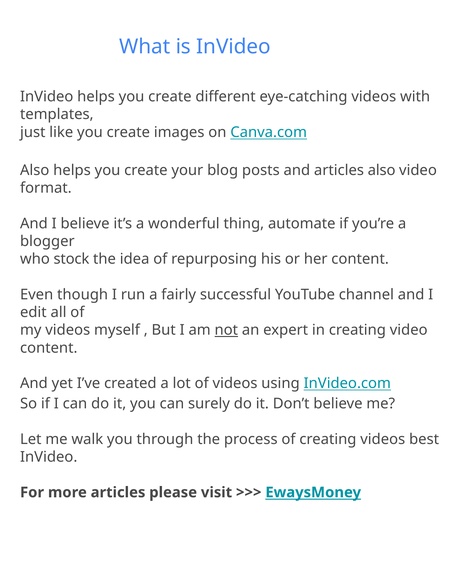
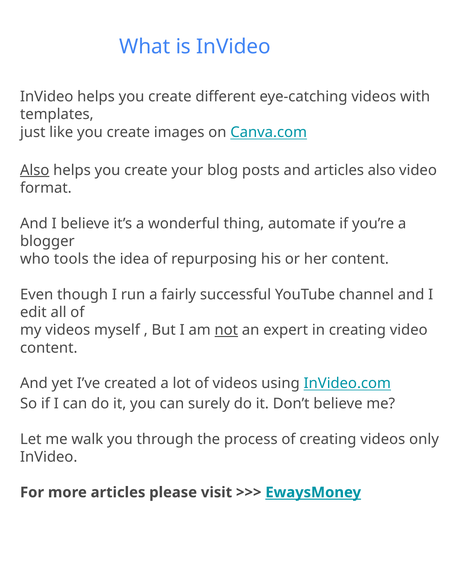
Also at (35, 170) underline: none -> present
stock: stock -> tools
best: best -> only
